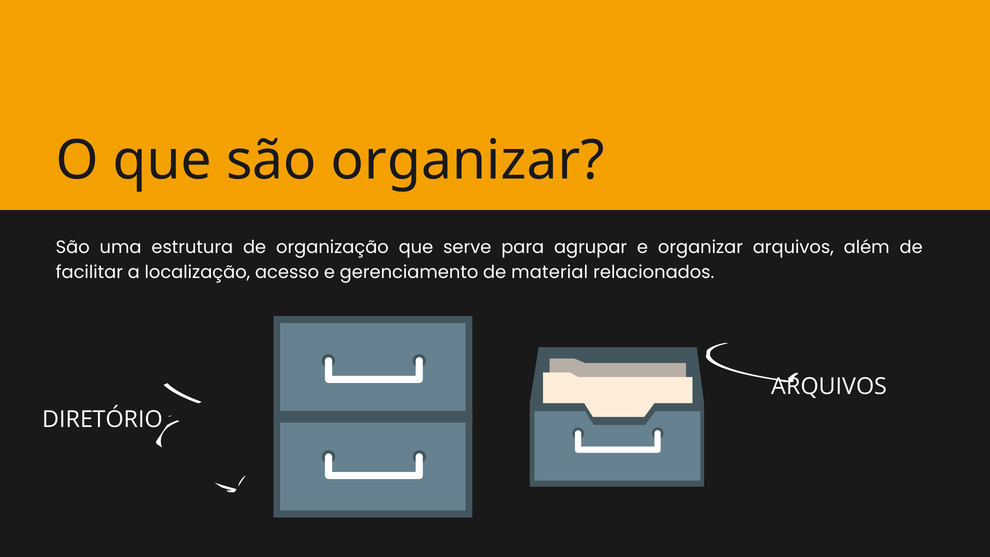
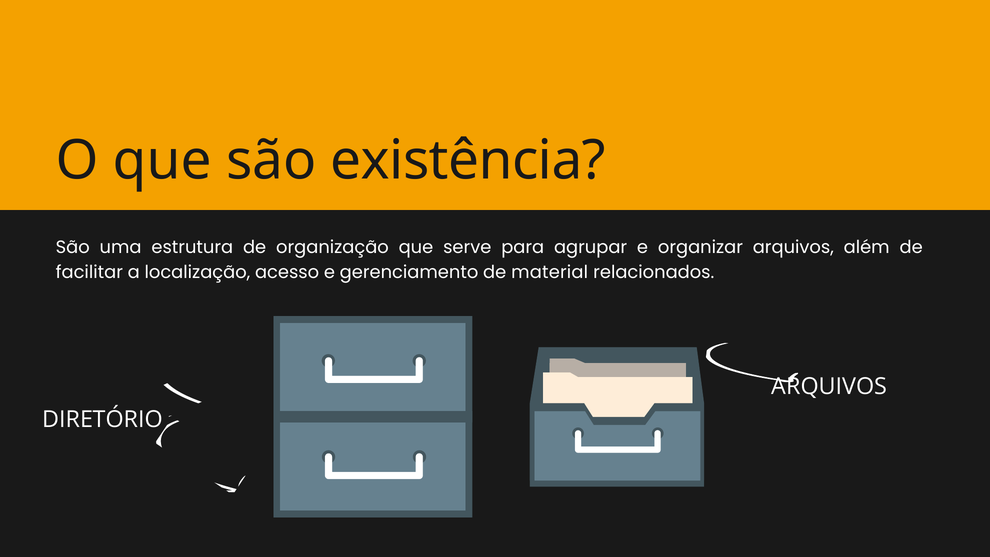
são organizar: organizar -> existência
